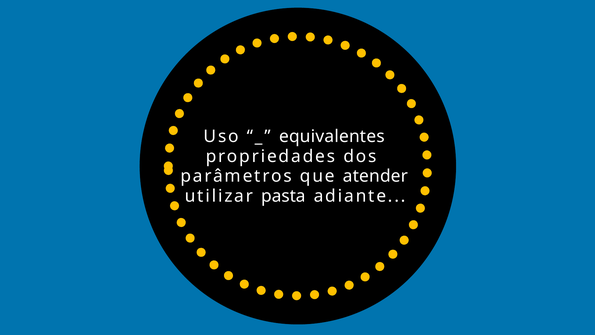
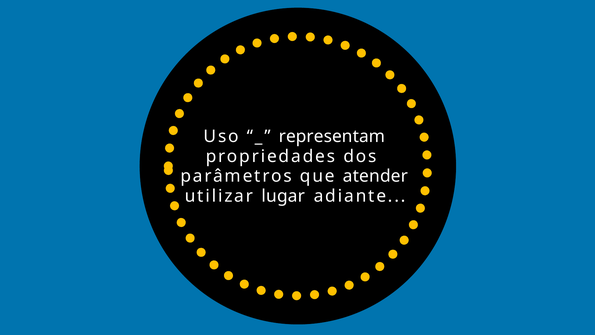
equivalentes: equivalentes -> representam
pasta: pasta -> lugar
